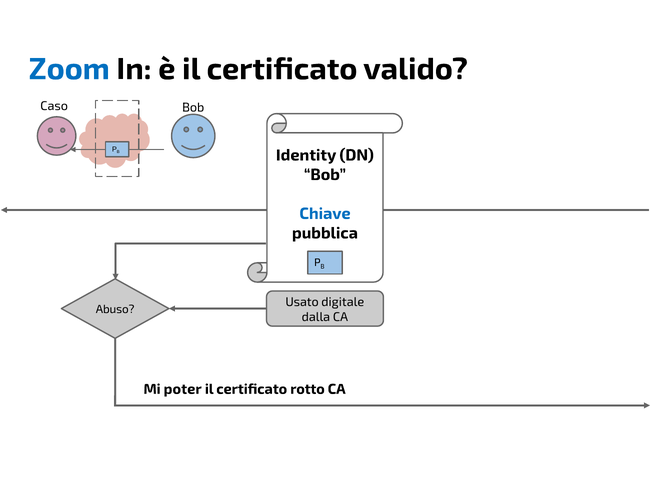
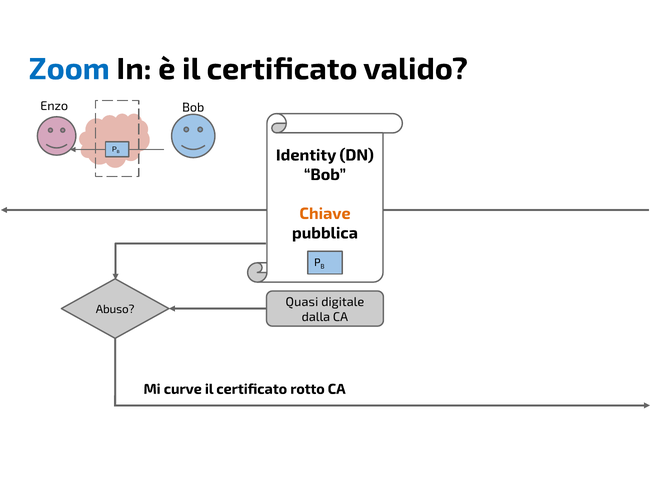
Caso: Caso -> Enzo
Chiave colour: blue -> orange
Usato: Usato -> Quasi
poter: poter -> curve
